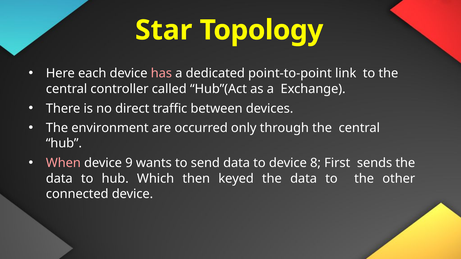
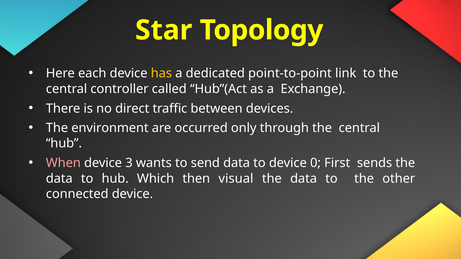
has colour: pink -> yellow
9: 9 -> 3
8: 8 -> 0
keyed: keyed -> visual
